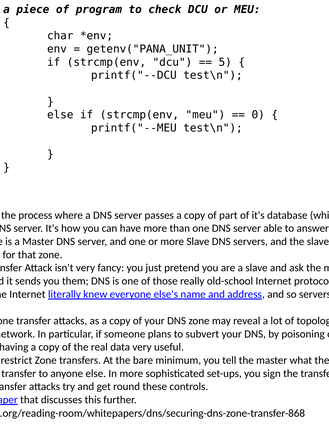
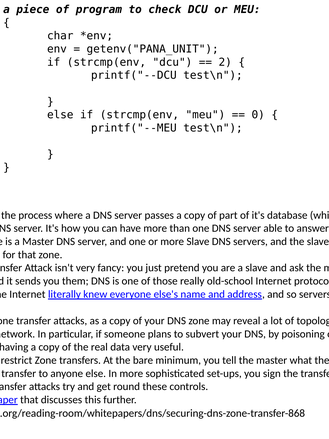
5: 5 -> 2
